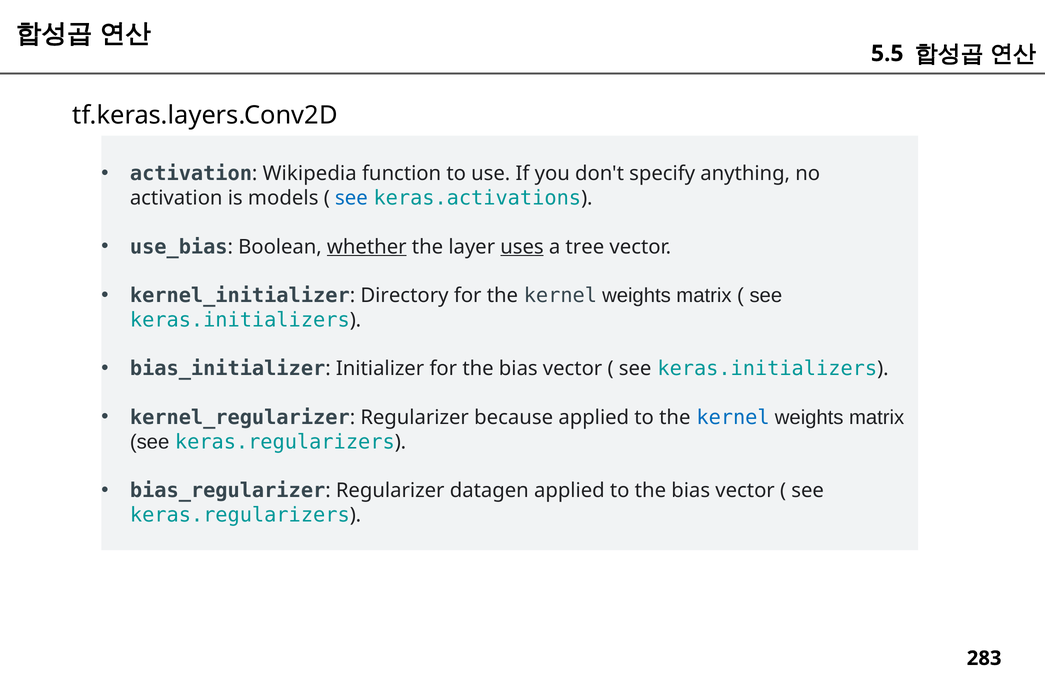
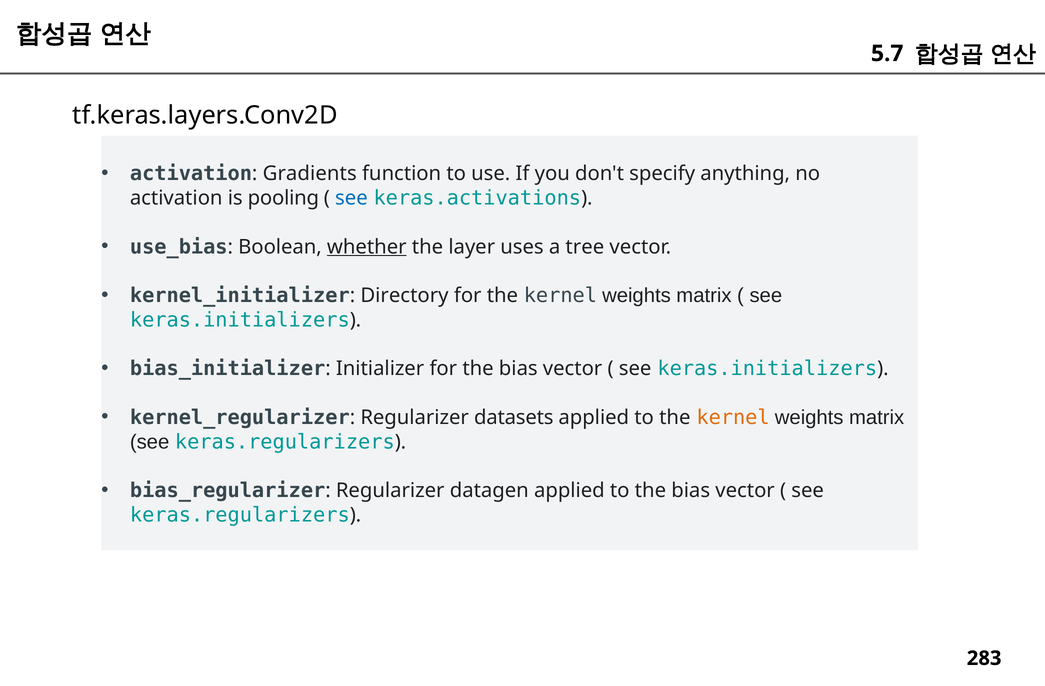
5.5: 5.5 -> 5.7
Wikipedia: Wikipedia -> Gradients
models: models -> pooling
uses underline: present -> none
because: because -> datasets
kernel at (733, 418) colour: blue -> orange
